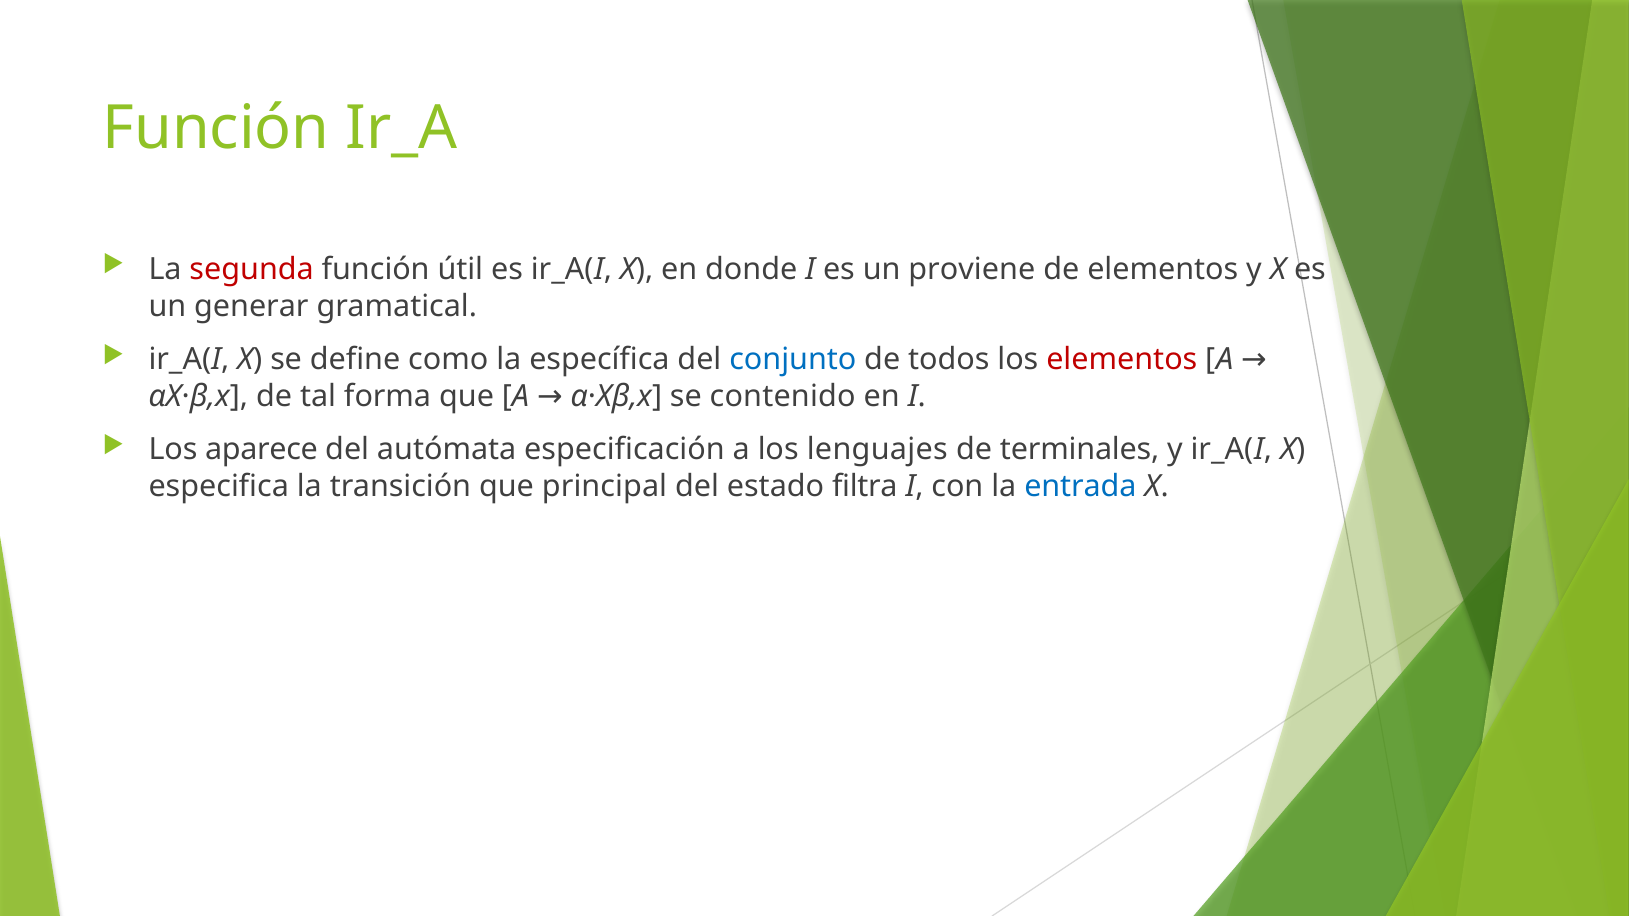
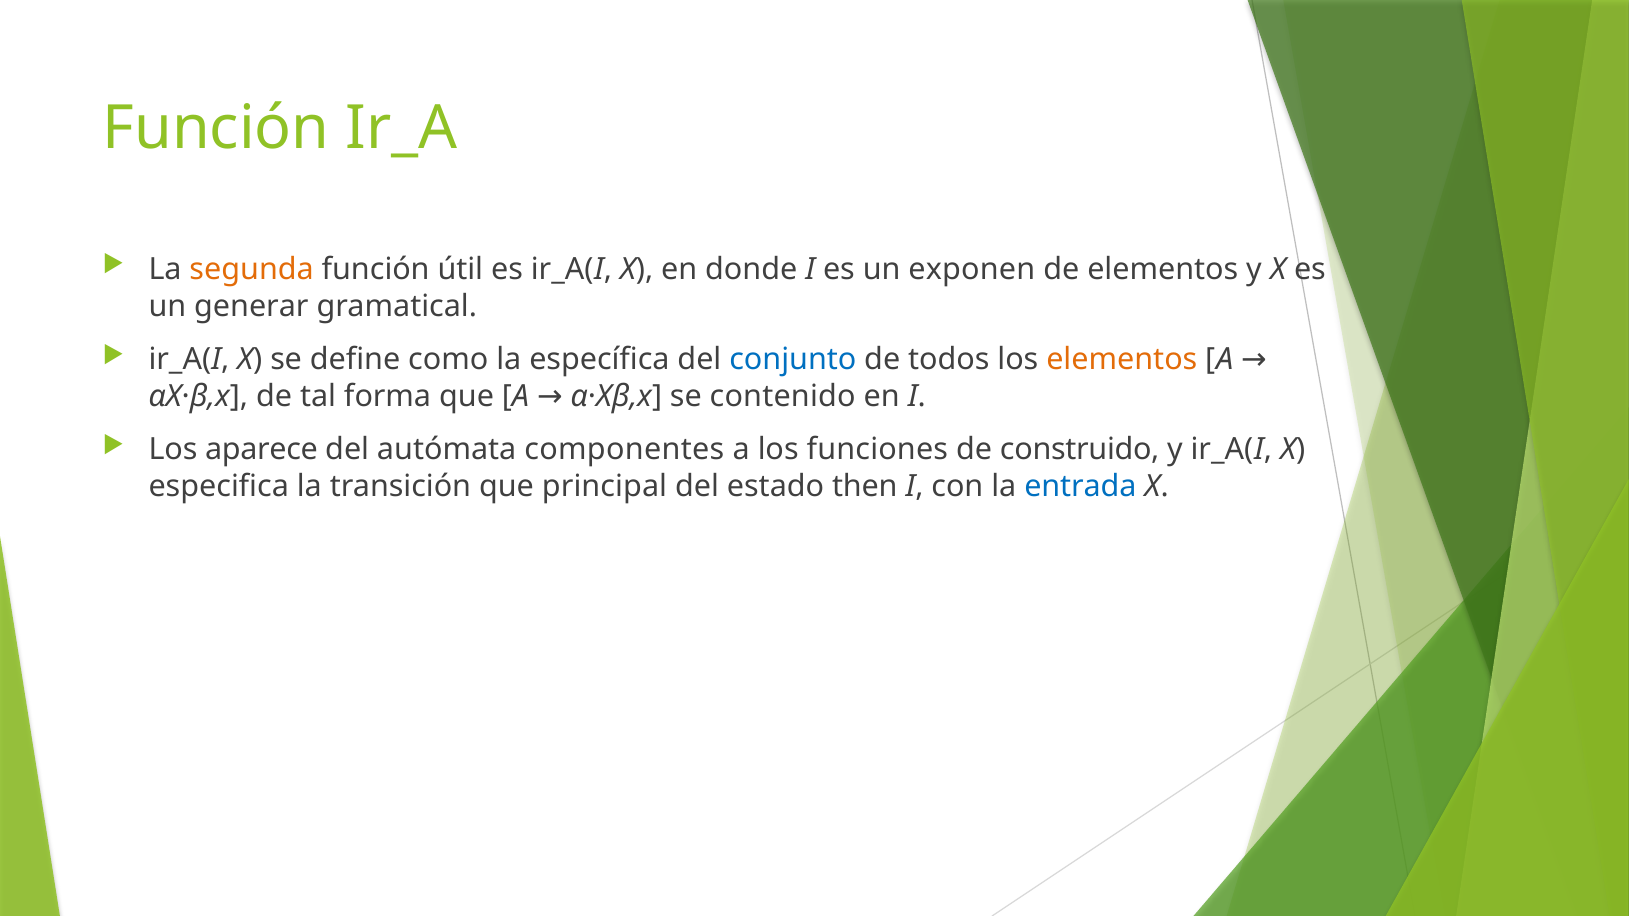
segunda colour: red -> orange
proviene: proviene -> exponen
elementos at (1122, 360) colour: red -> orange
especificación: especificación -> componentes
lenguajes: lenguajes -> funciones
terminales: terminales -> construido
filtra: filtra -> then
